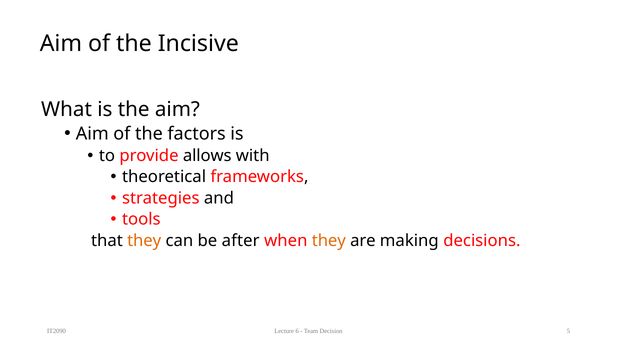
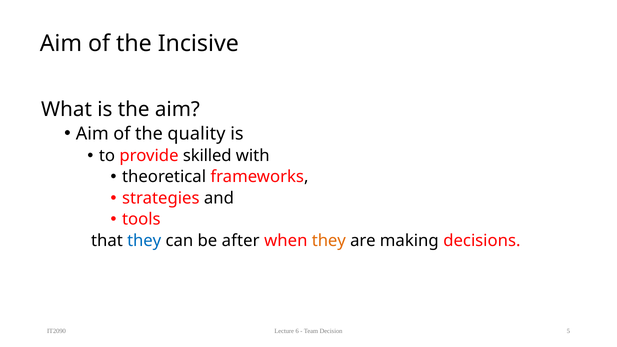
factors: factors -> quality
allows: allows -> skilled
they at (144, 241) colour: orange -> blue
